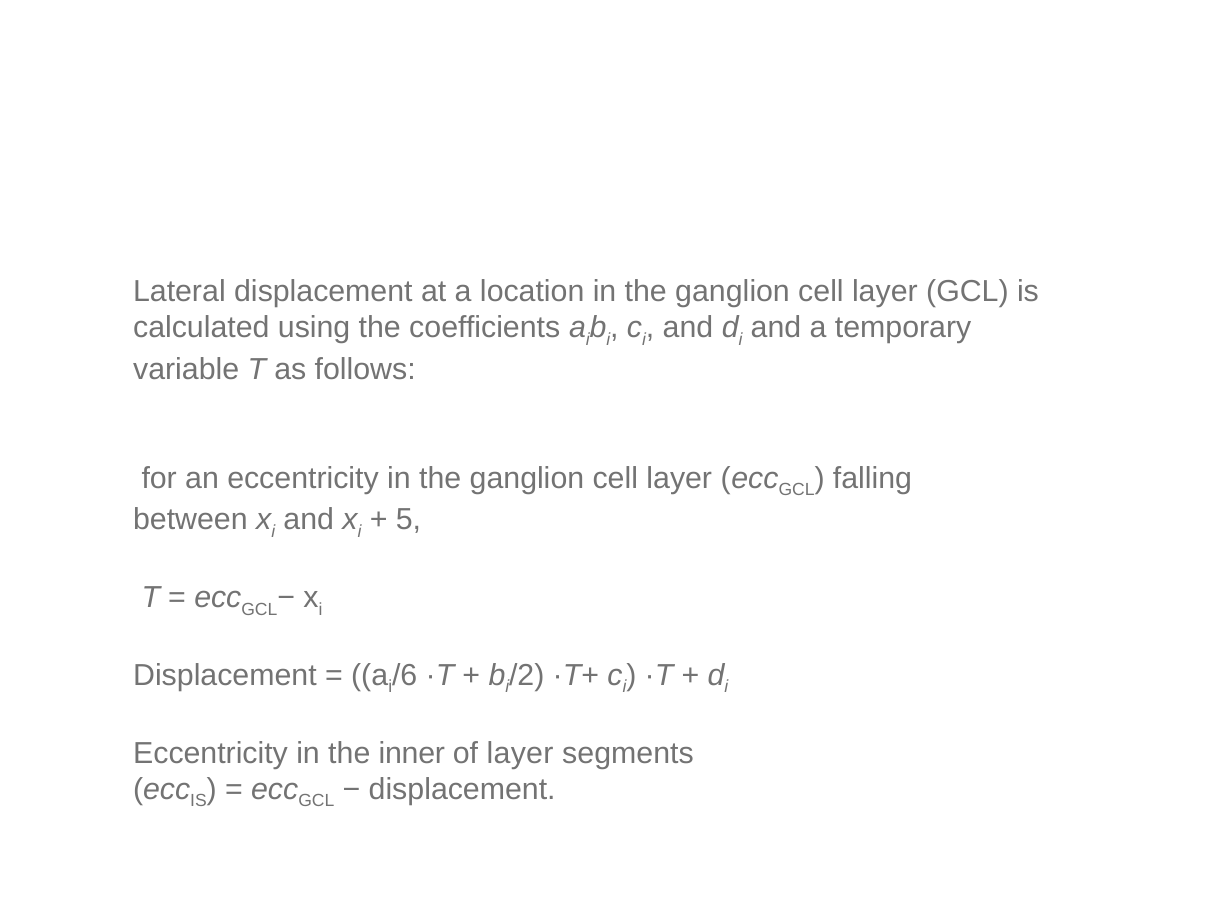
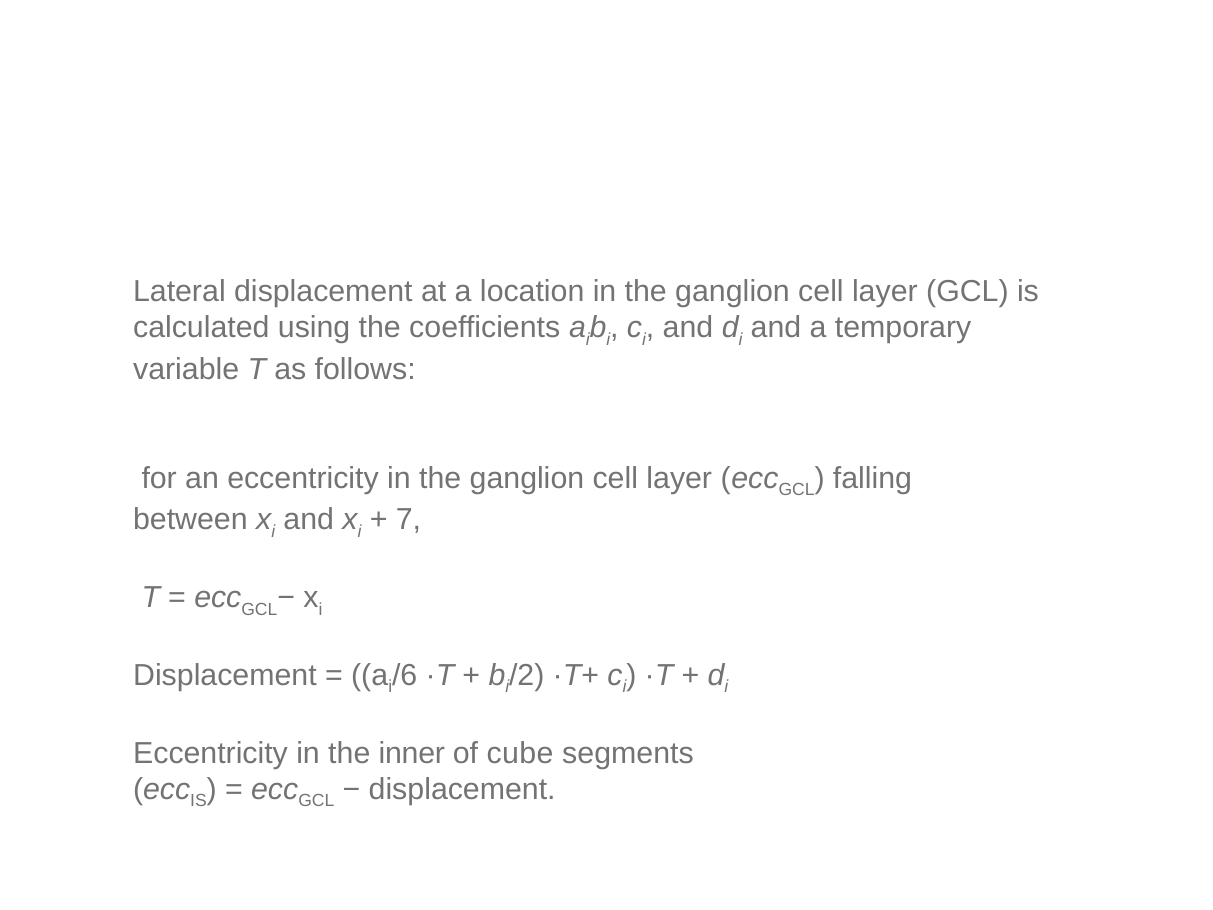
5: 5 -> 7
of layer: layer -> cube
